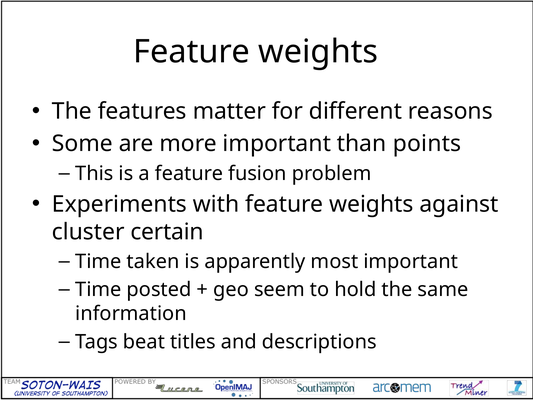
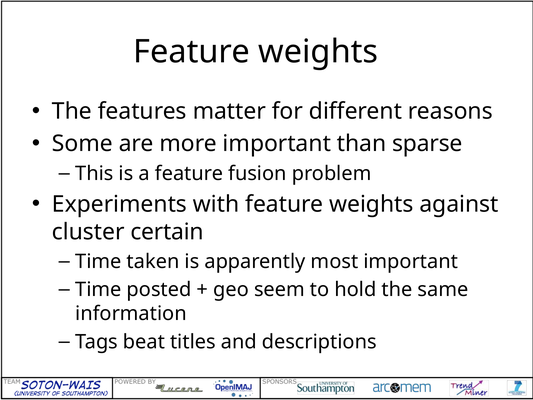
points: points -> sparse
